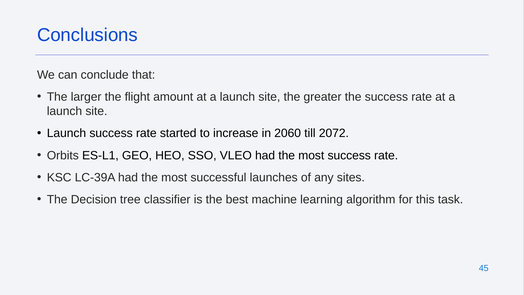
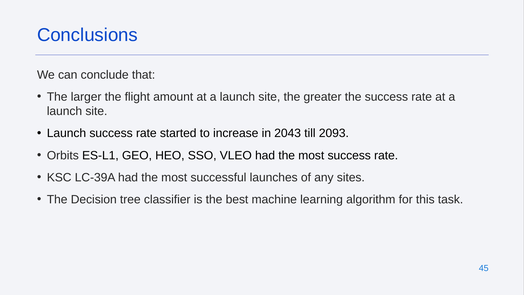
2060: 2060 -> 2043
2072: 2072 -> 2093
